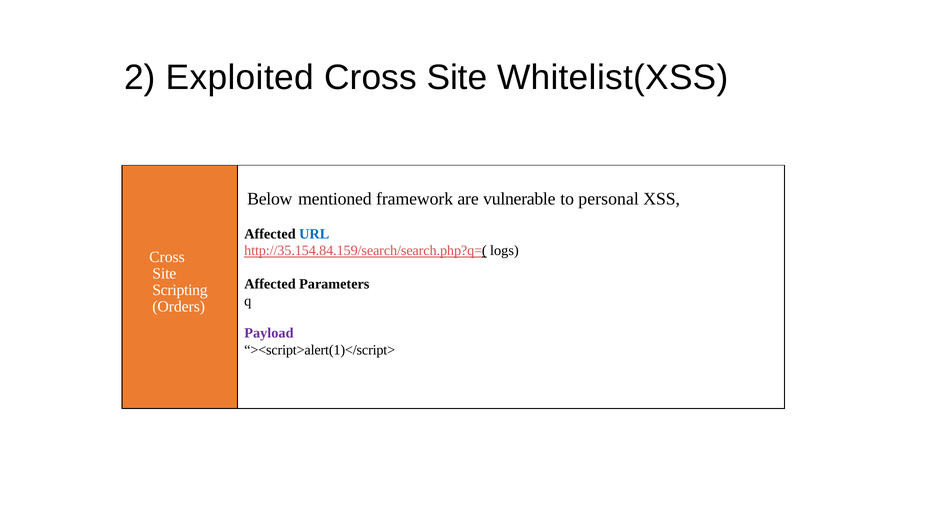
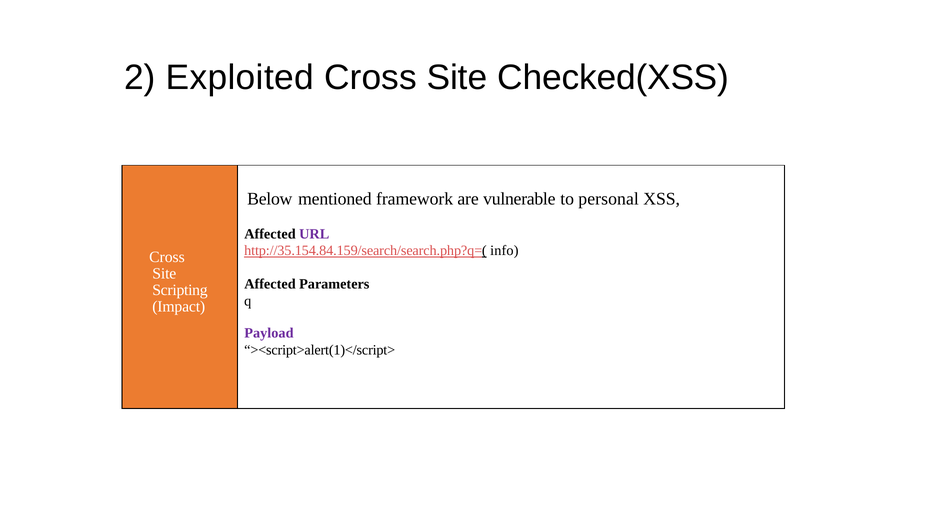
Whitelist(XSS: Whitelist(XSS -> Checked(XSS
URL colour: blue -> purple
logs: logs -> info
Orders: Orders -> Impact
